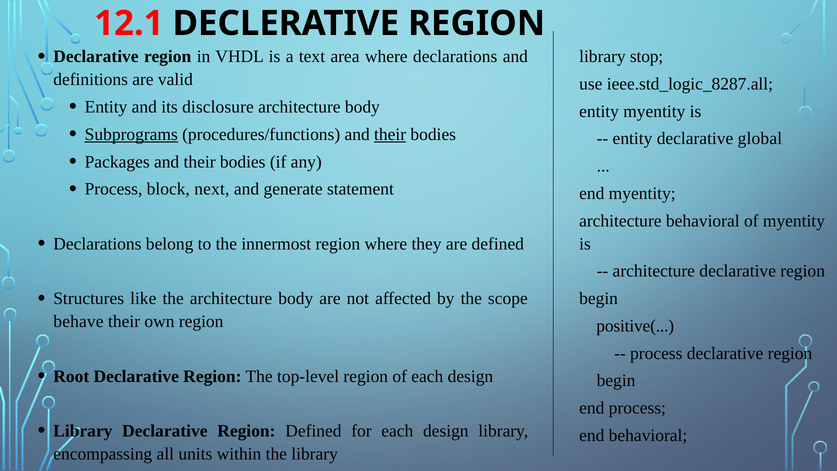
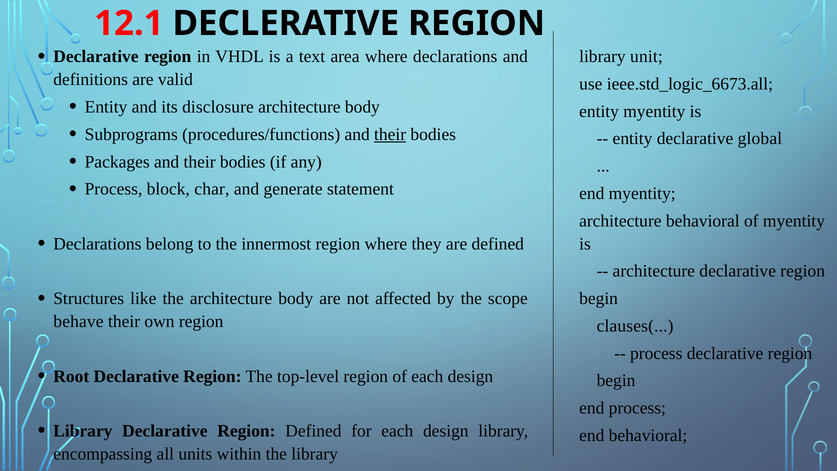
stop: stop -> unit
ieee.std_logic_8287.all: ieee.std_logic_8287.all -> ieee.std_logic_6673.all
Subprograms underline: present -> none
next: next -> char
positive(: positive( -> clauses(
